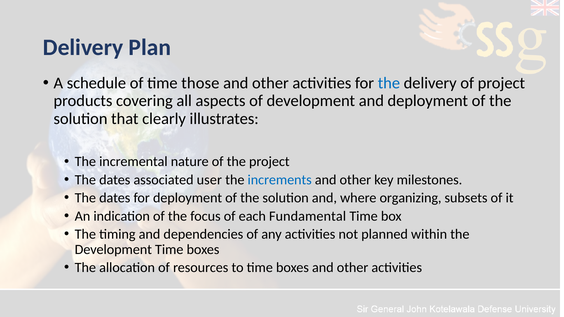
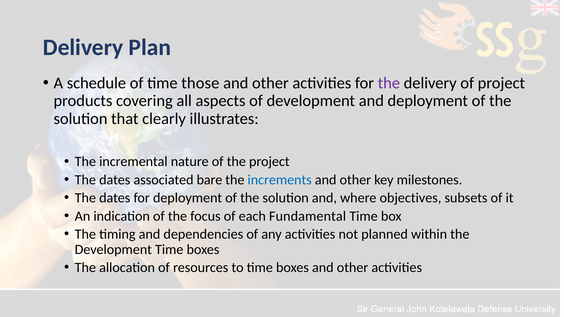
the at (389, 83) colour: blue -> purple
user: user -> bare
organizing: organizing -> objectives
